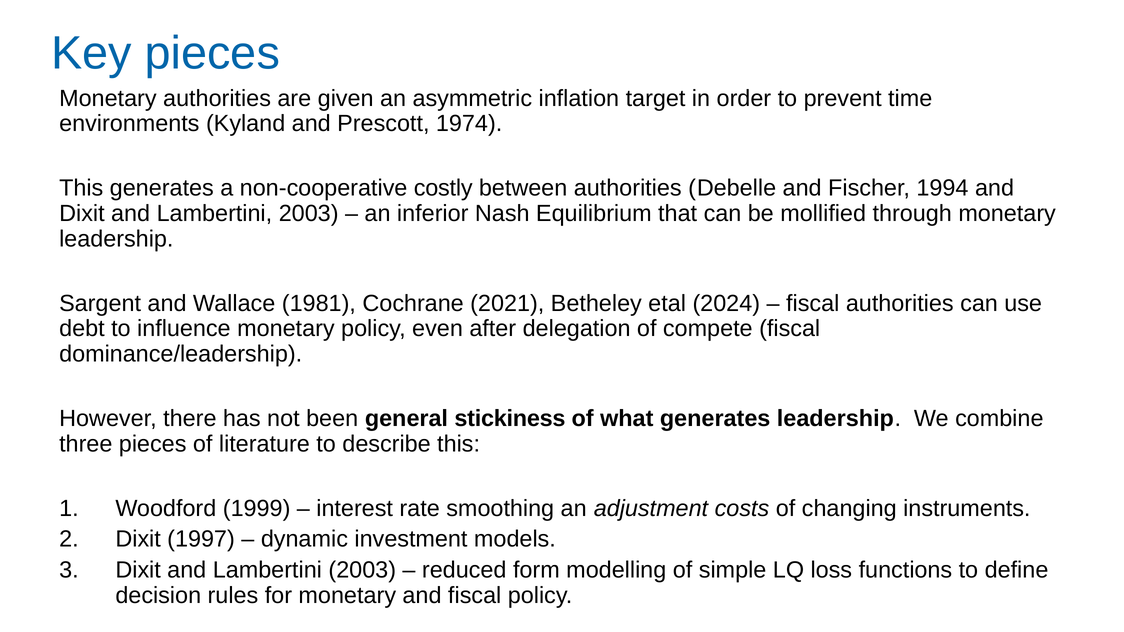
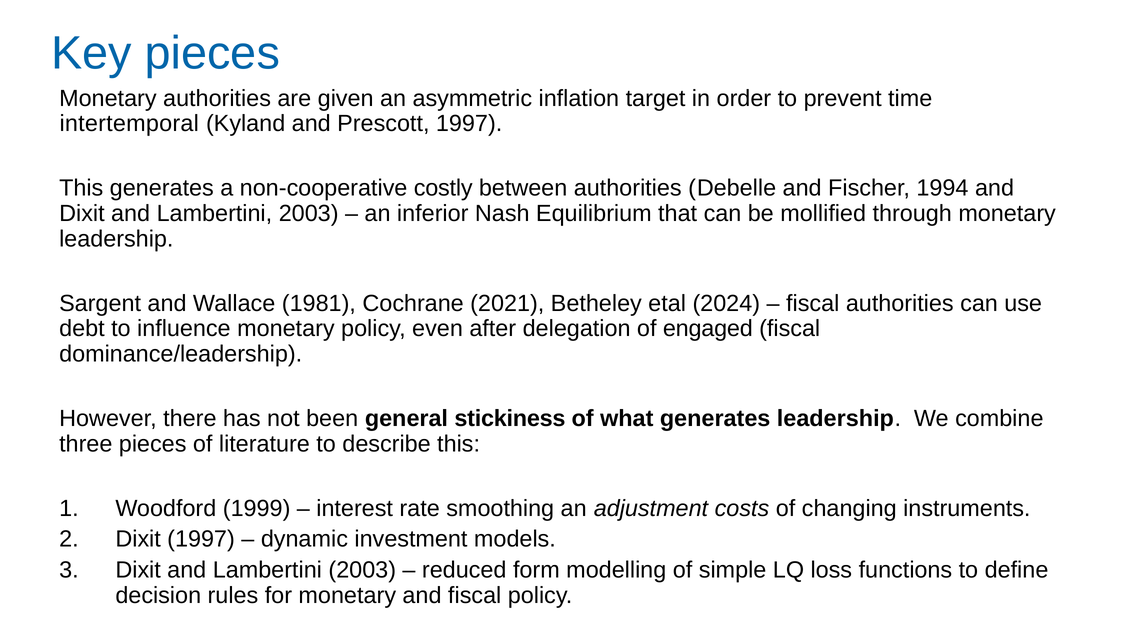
environments: environments -> intertemporal
Prescott 1974: 1974 -> 1997
compete: compete -> engaged
